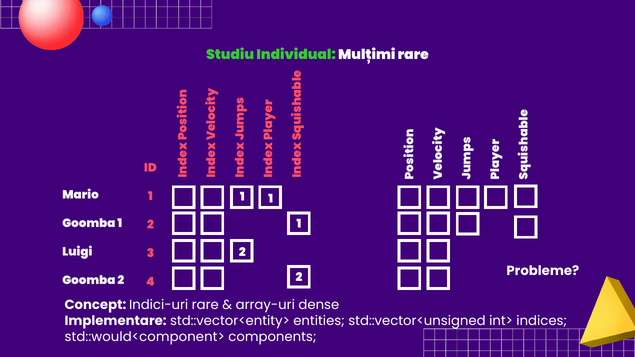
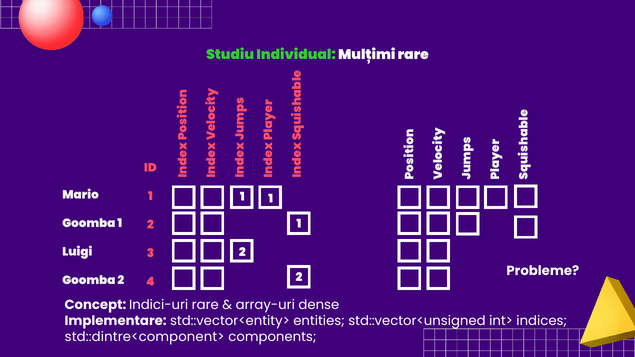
std::would<component>: std::would<component> -> std::dintre<component>
